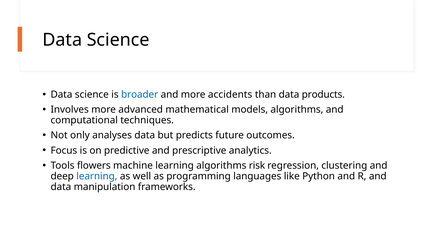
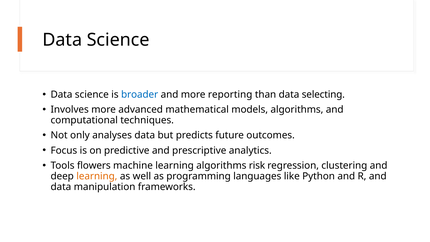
accidents: accidents -> reporting
products: products -> selecting
learning at (97, 176) colour: blue -> orange
